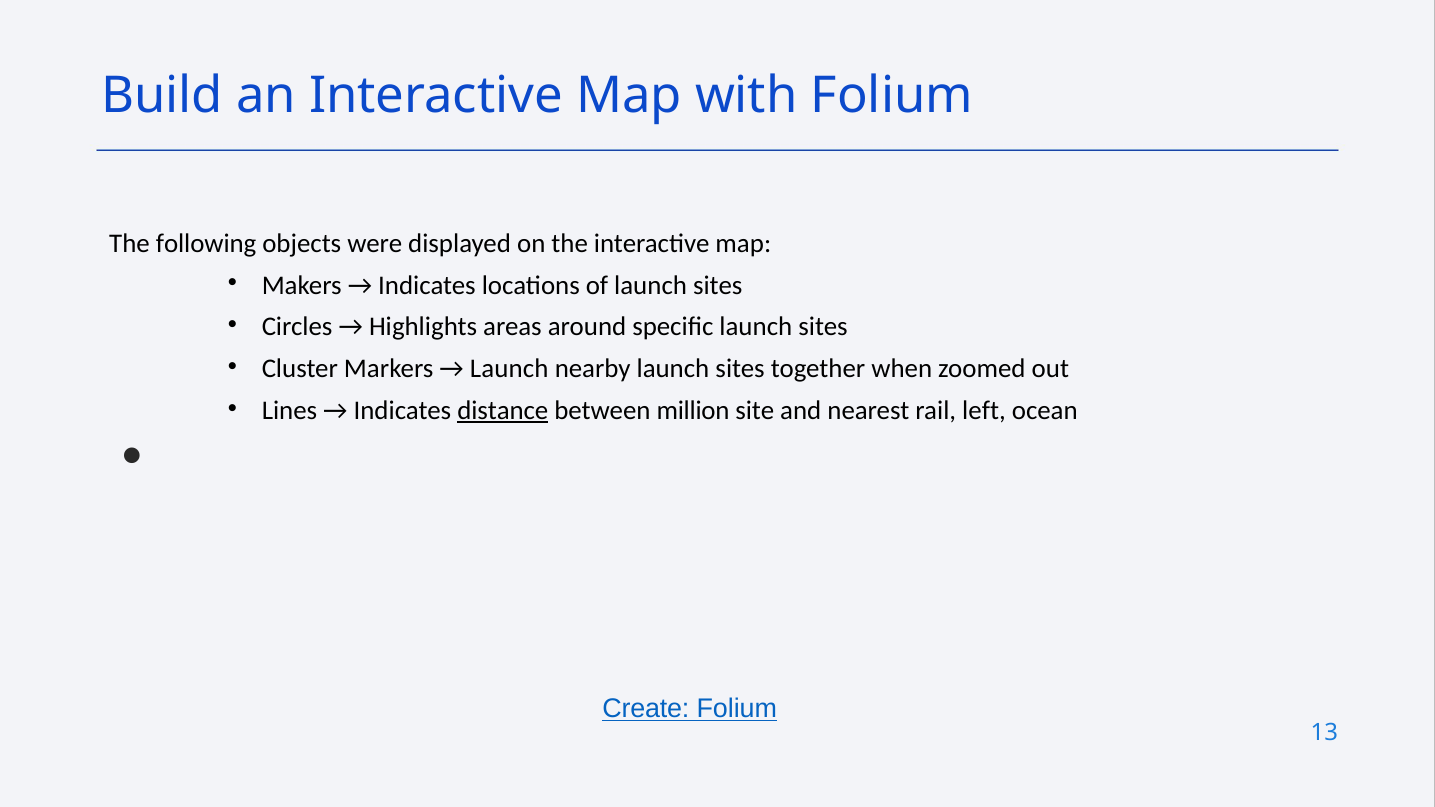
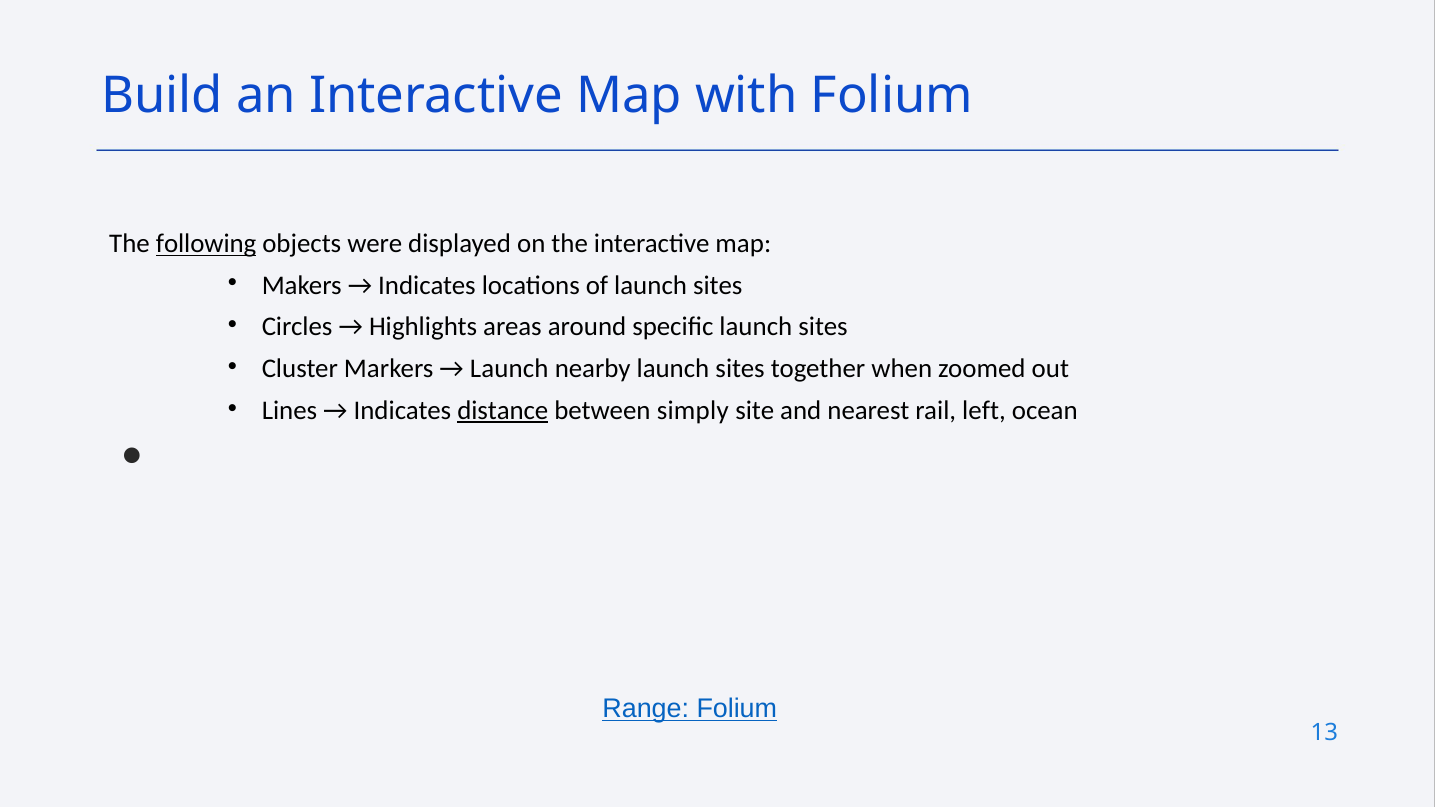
following underline: none -> present
million: million -> simply
Create: Create -> Range
